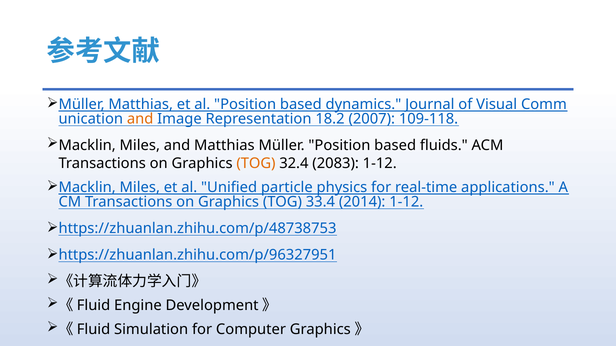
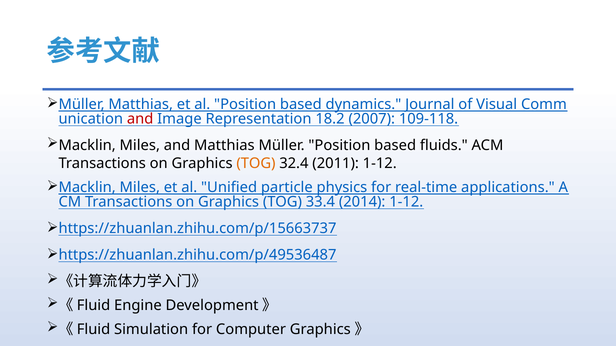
and at (140, 119) colour: orange -> red
2083: 2083 -> 2011
https://zhuanlan.zhihu.com/p/48738753: https://zhuanlan.zhihu.com/p/48738753 -> https://zhuanlan.zhihu.com/p/15663737
https://zhuanlan.zhihu.com/p/96327951: https://zhuanlan.zhihu.com/p/96327951 -> https://zhuanlan.zhihu.com/p/49536487
